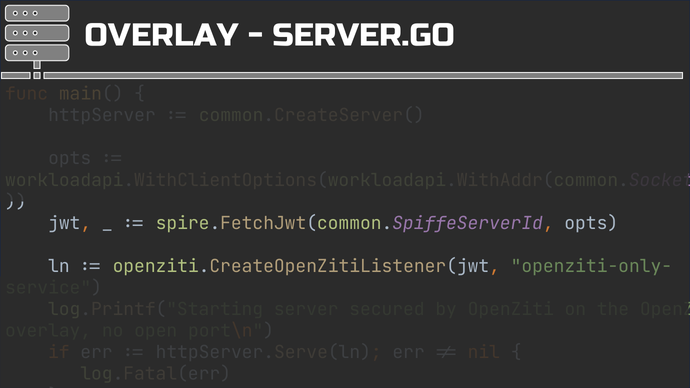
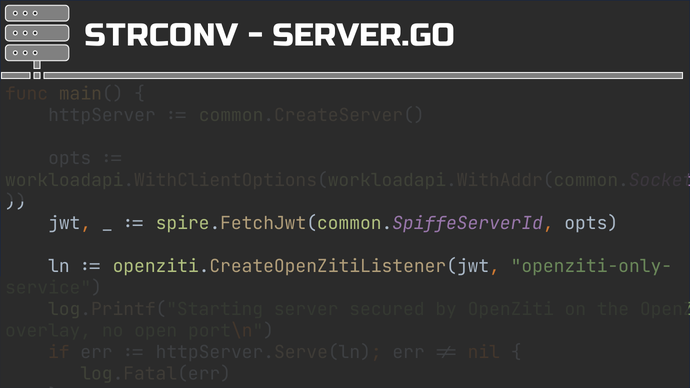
OVERLAY at (162, 35): OVERLAY -> STRCONV
